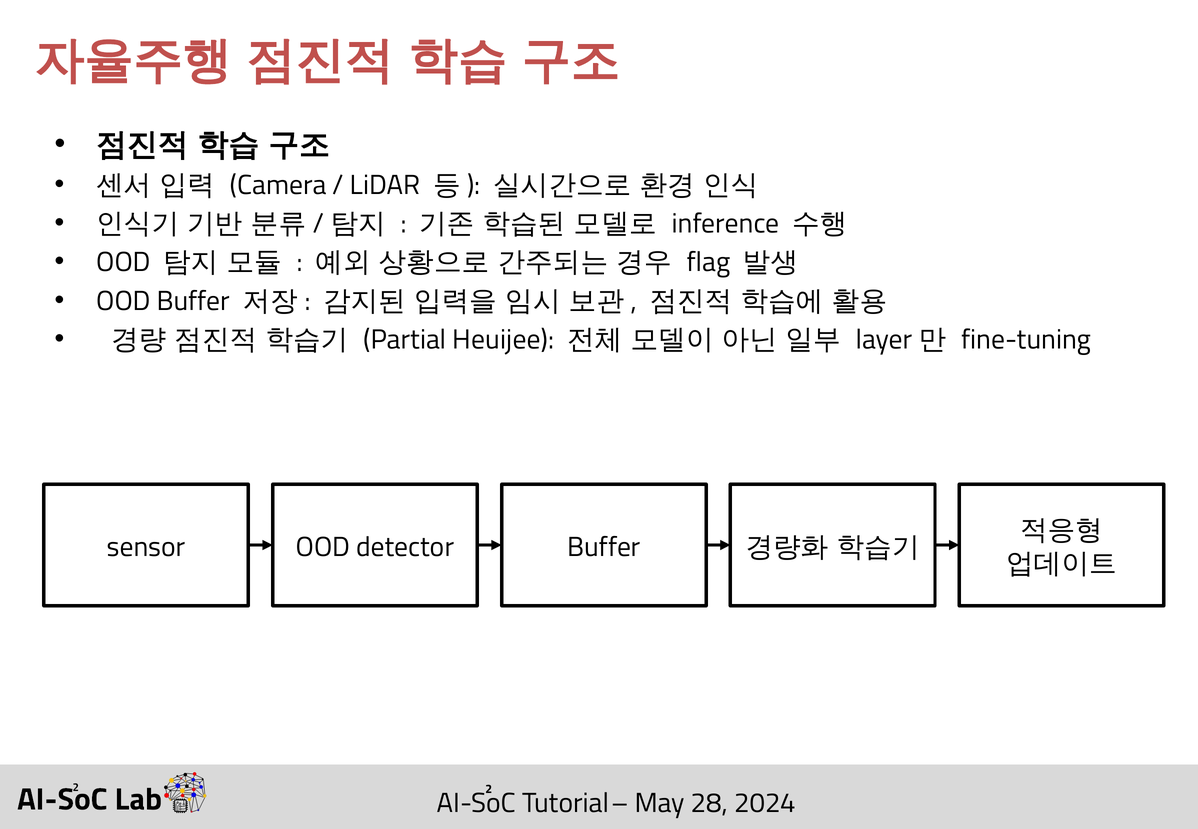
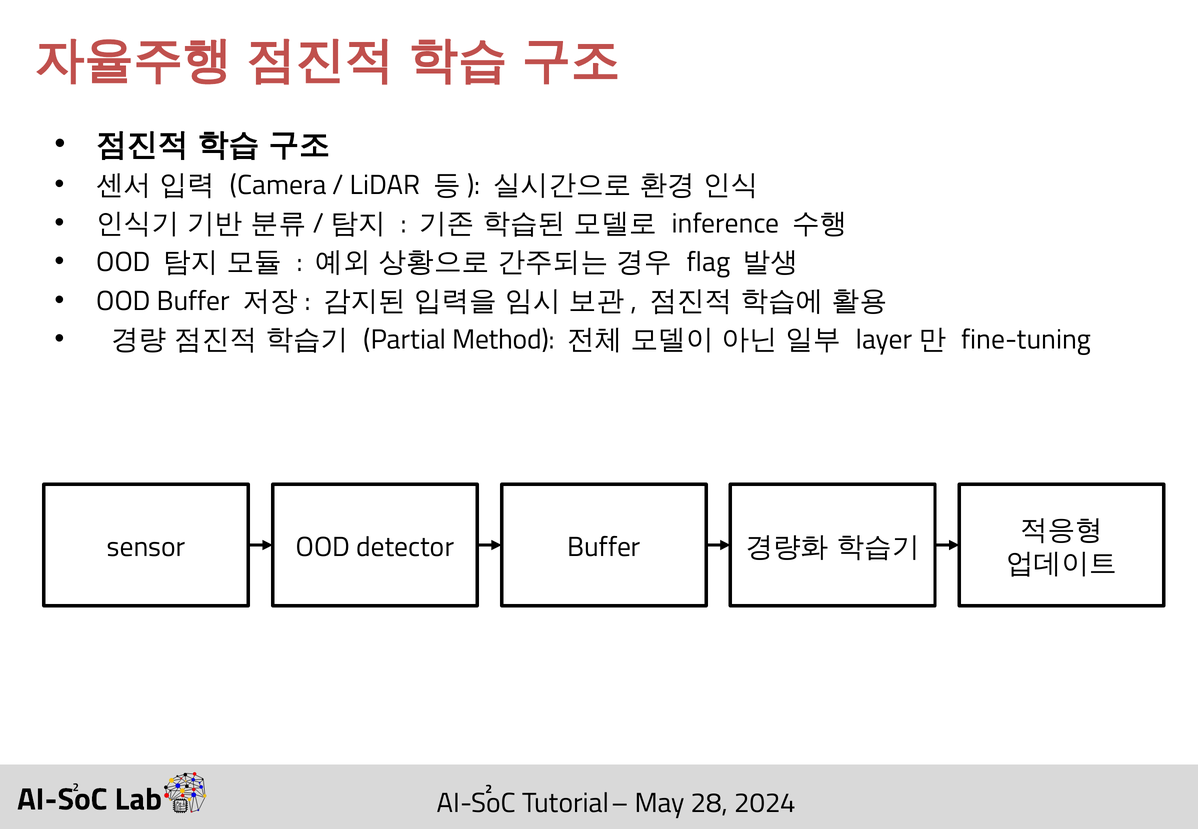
Heuijee: Heuijee -> Method
